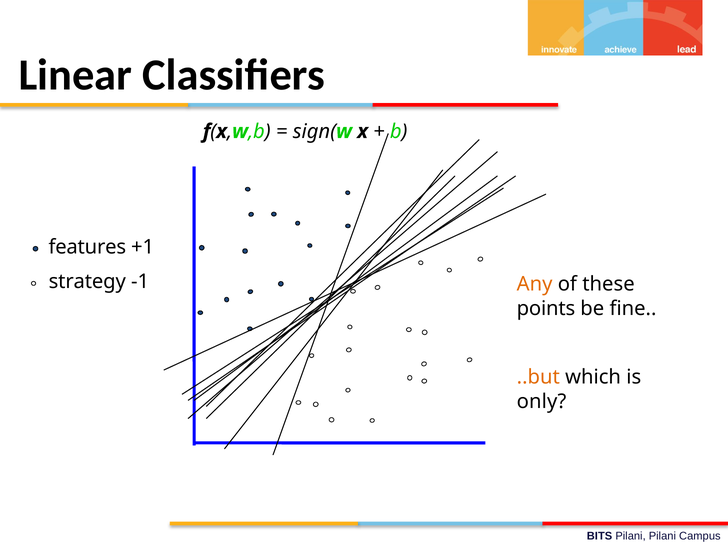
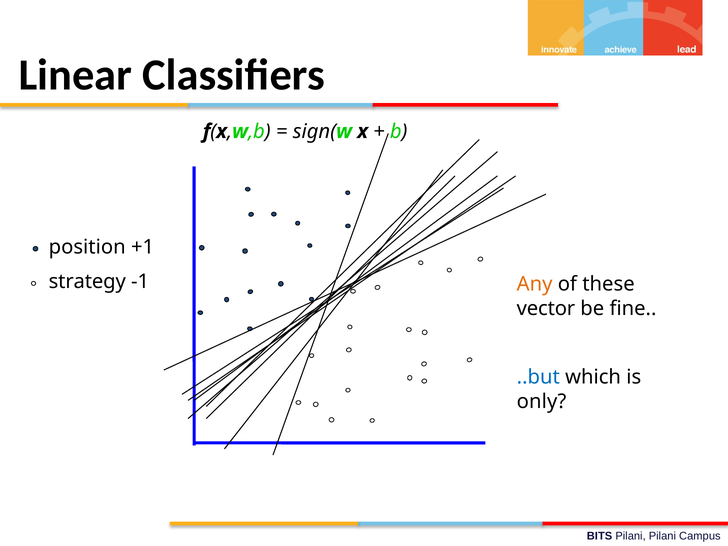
features: features -> position
points: points -> vector
..but colour: orange -> blue
